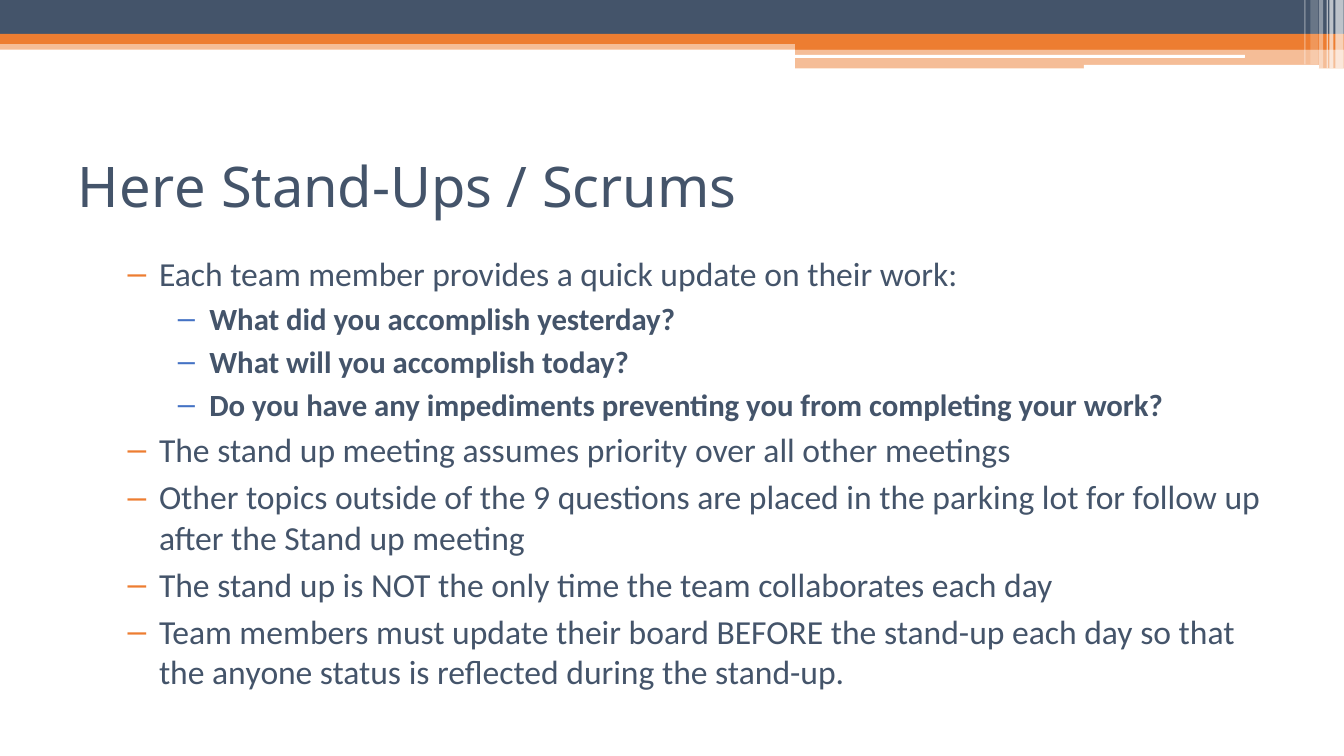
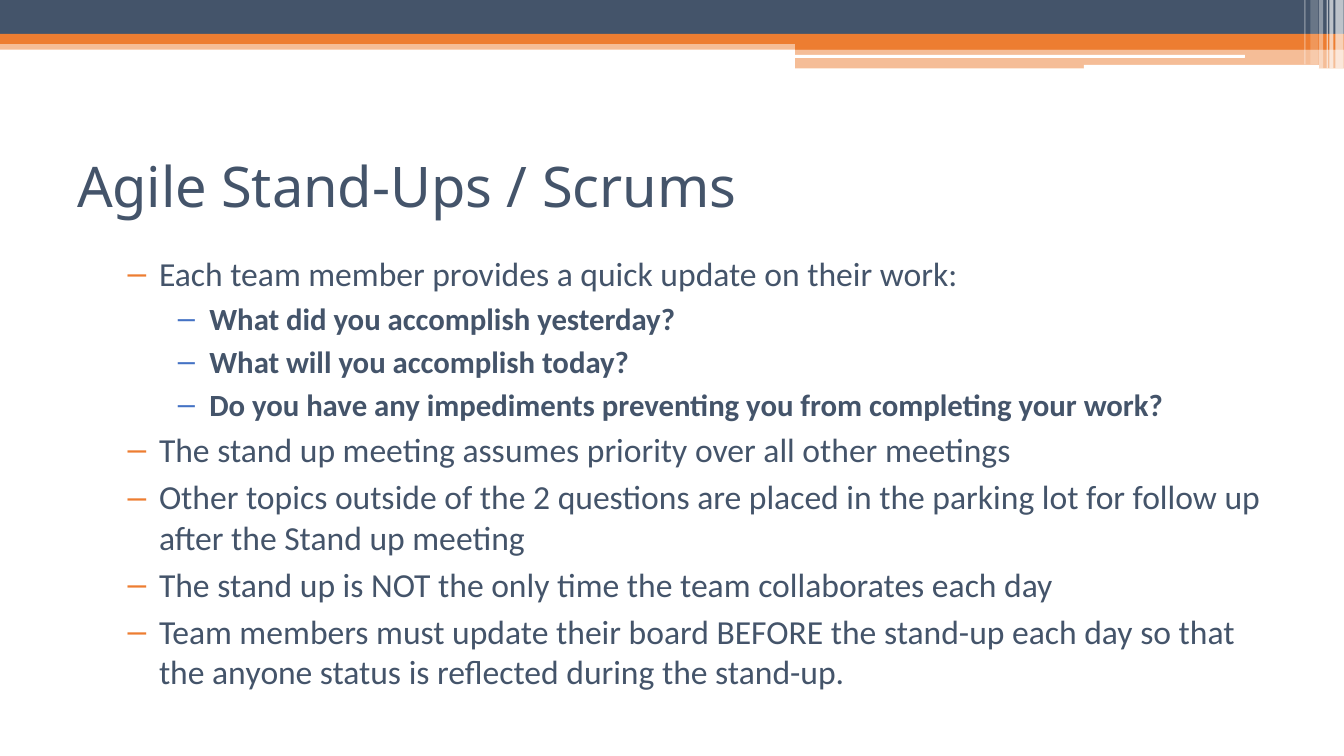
Here: Here -> Agile
9: 9 -> 2
